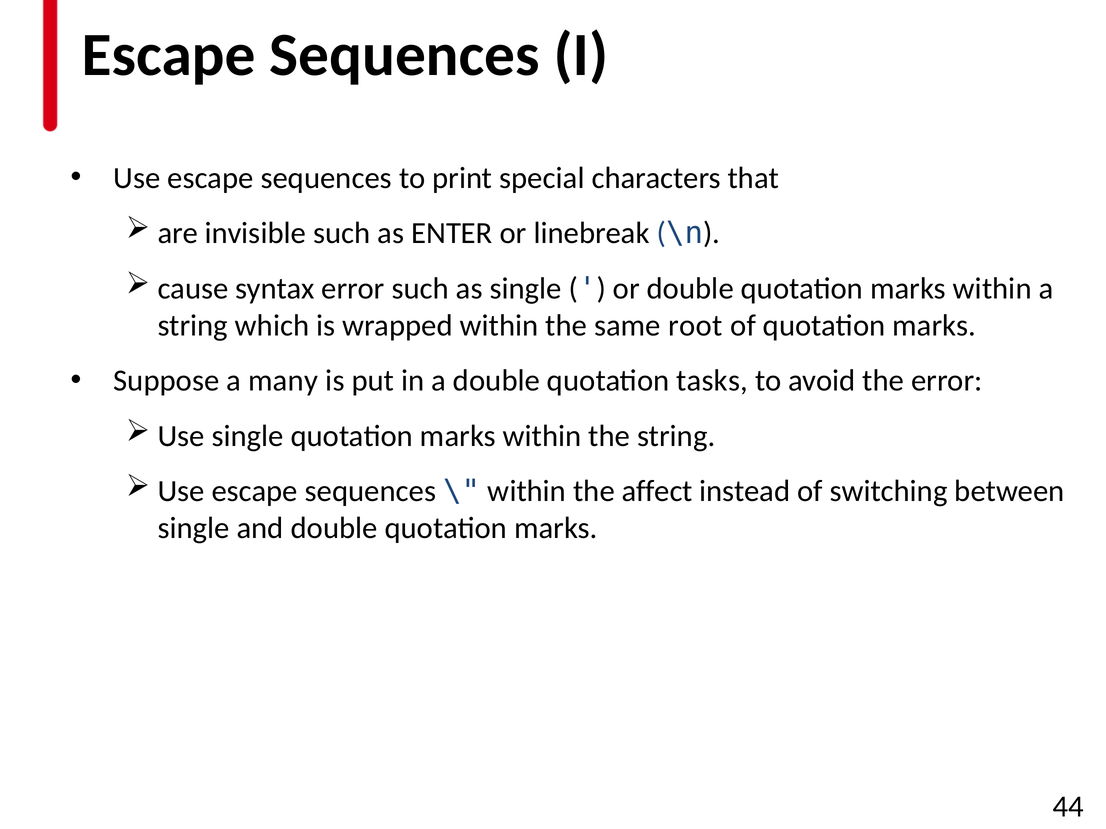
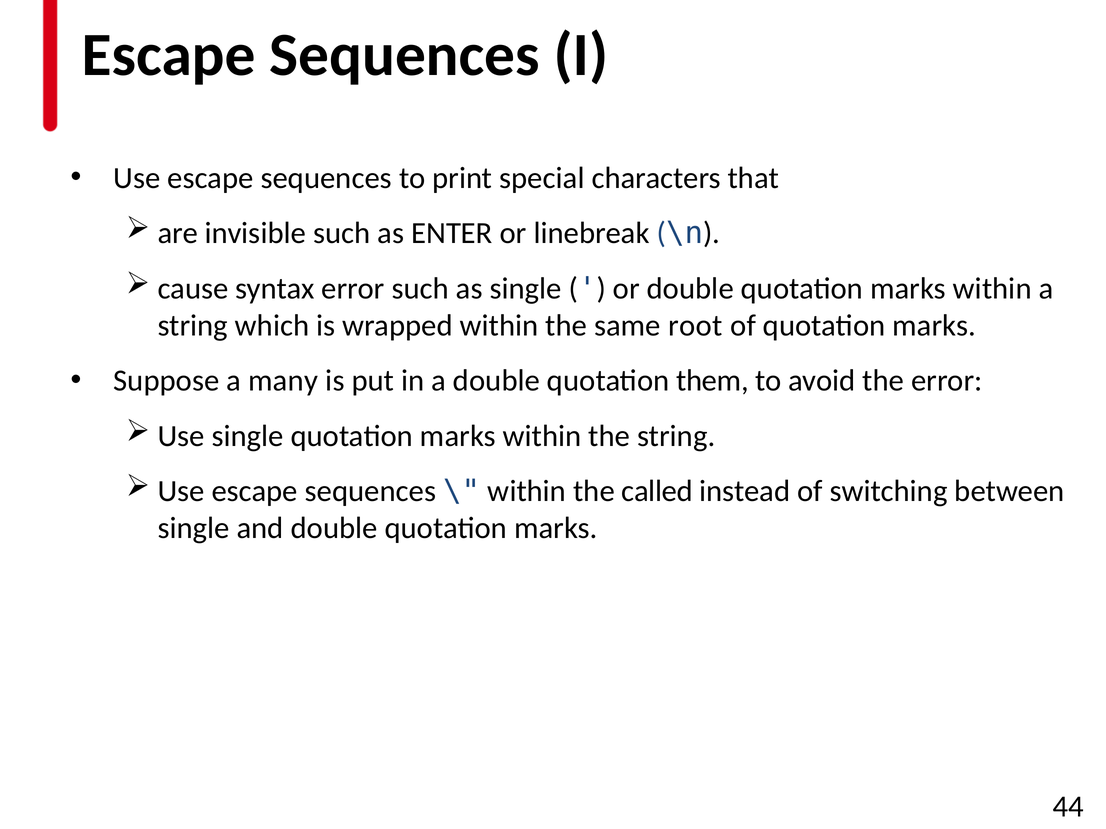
tasks: tasks -> them
affect: affect -> called
